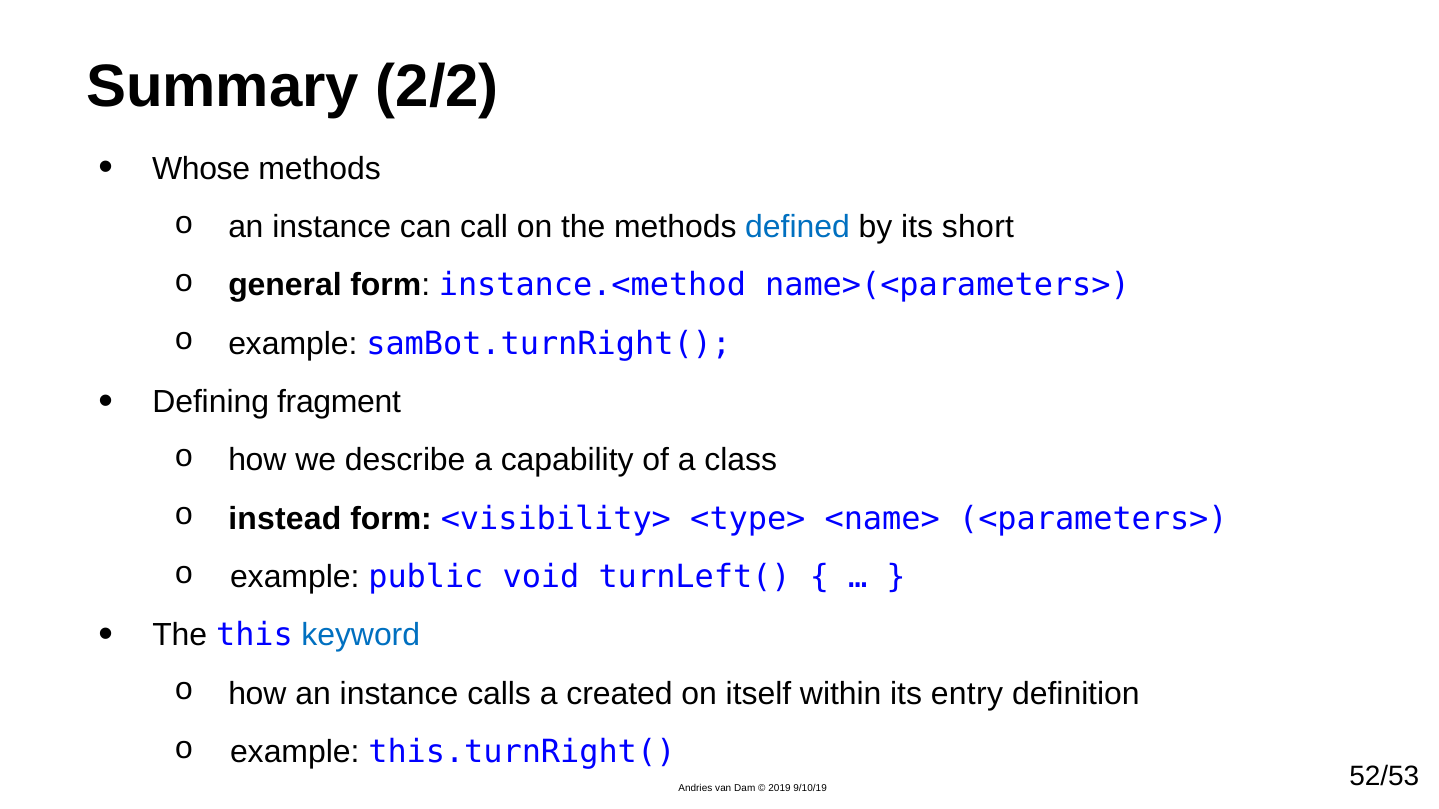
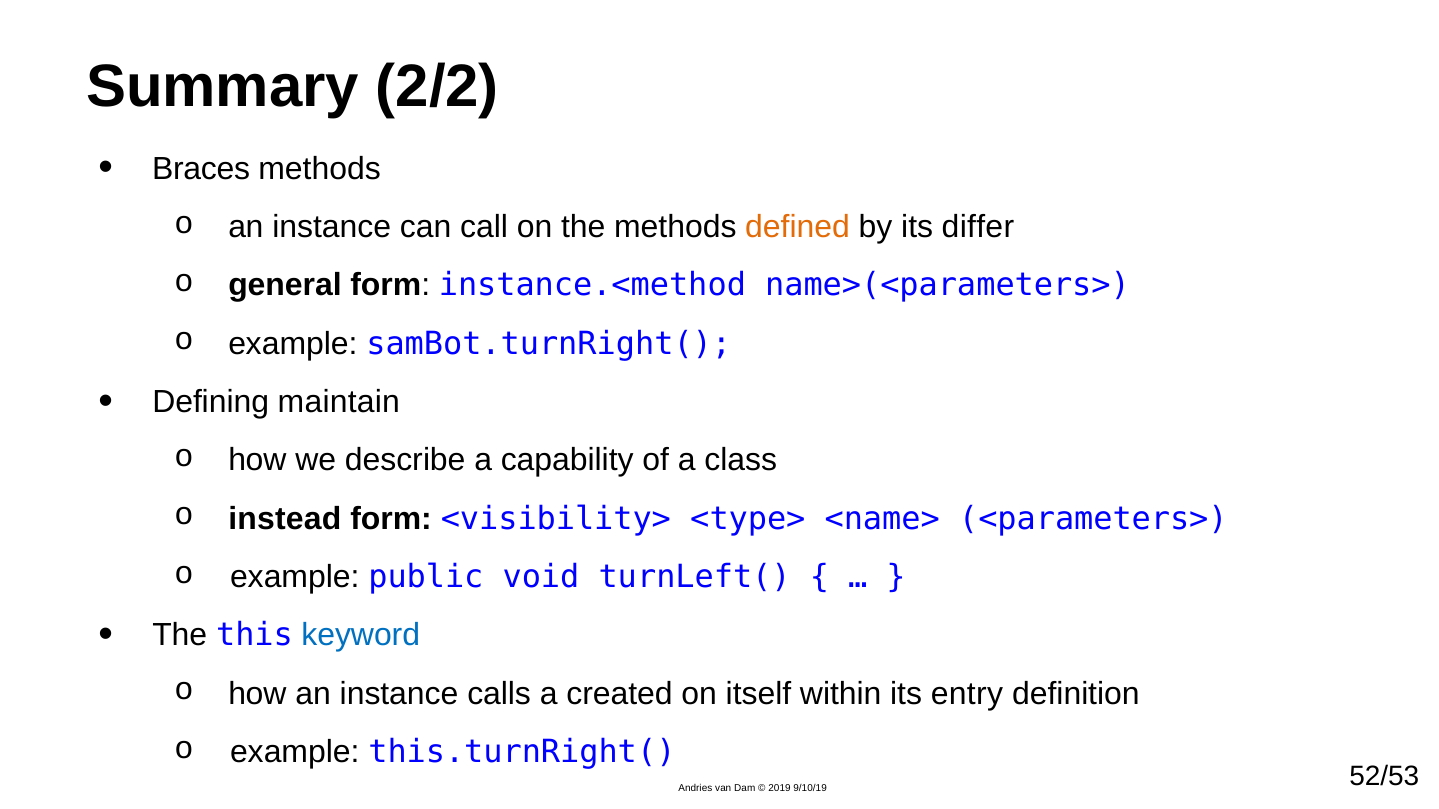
Whose: Whose -> Braces
defined colour: blue -> orange
short: short -> differ
fragment: fragment -> maintain
